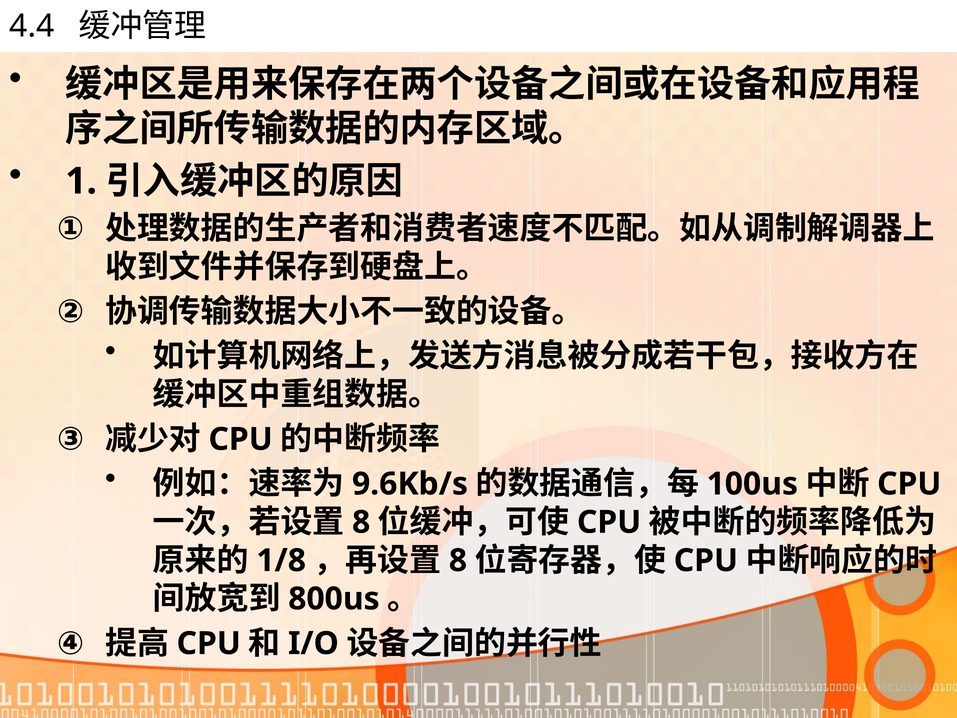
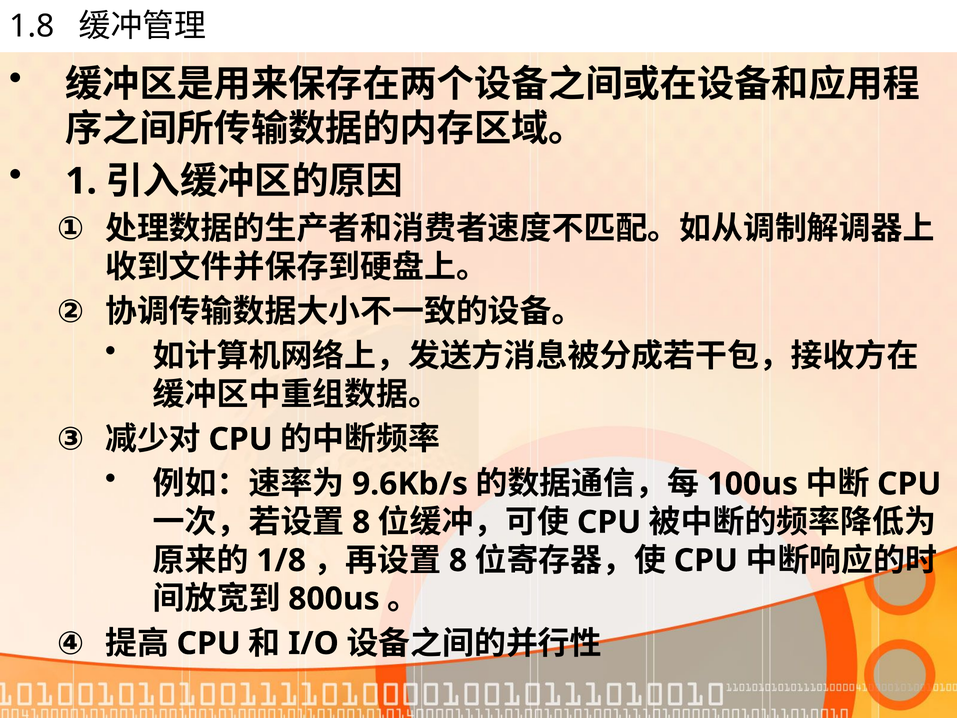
4.4: 4.4 -> 1.8
